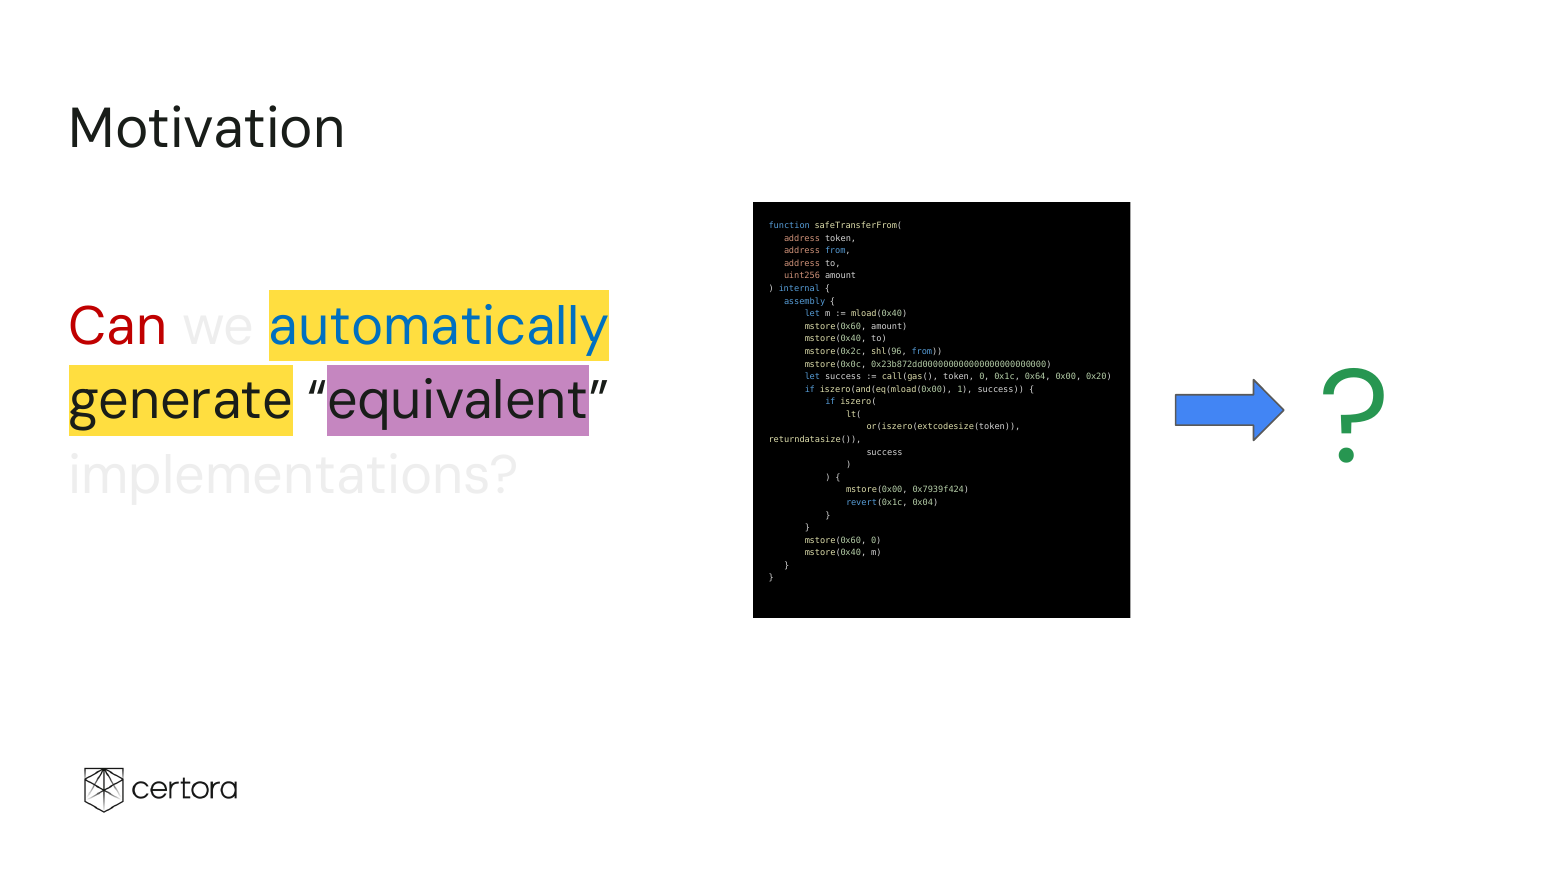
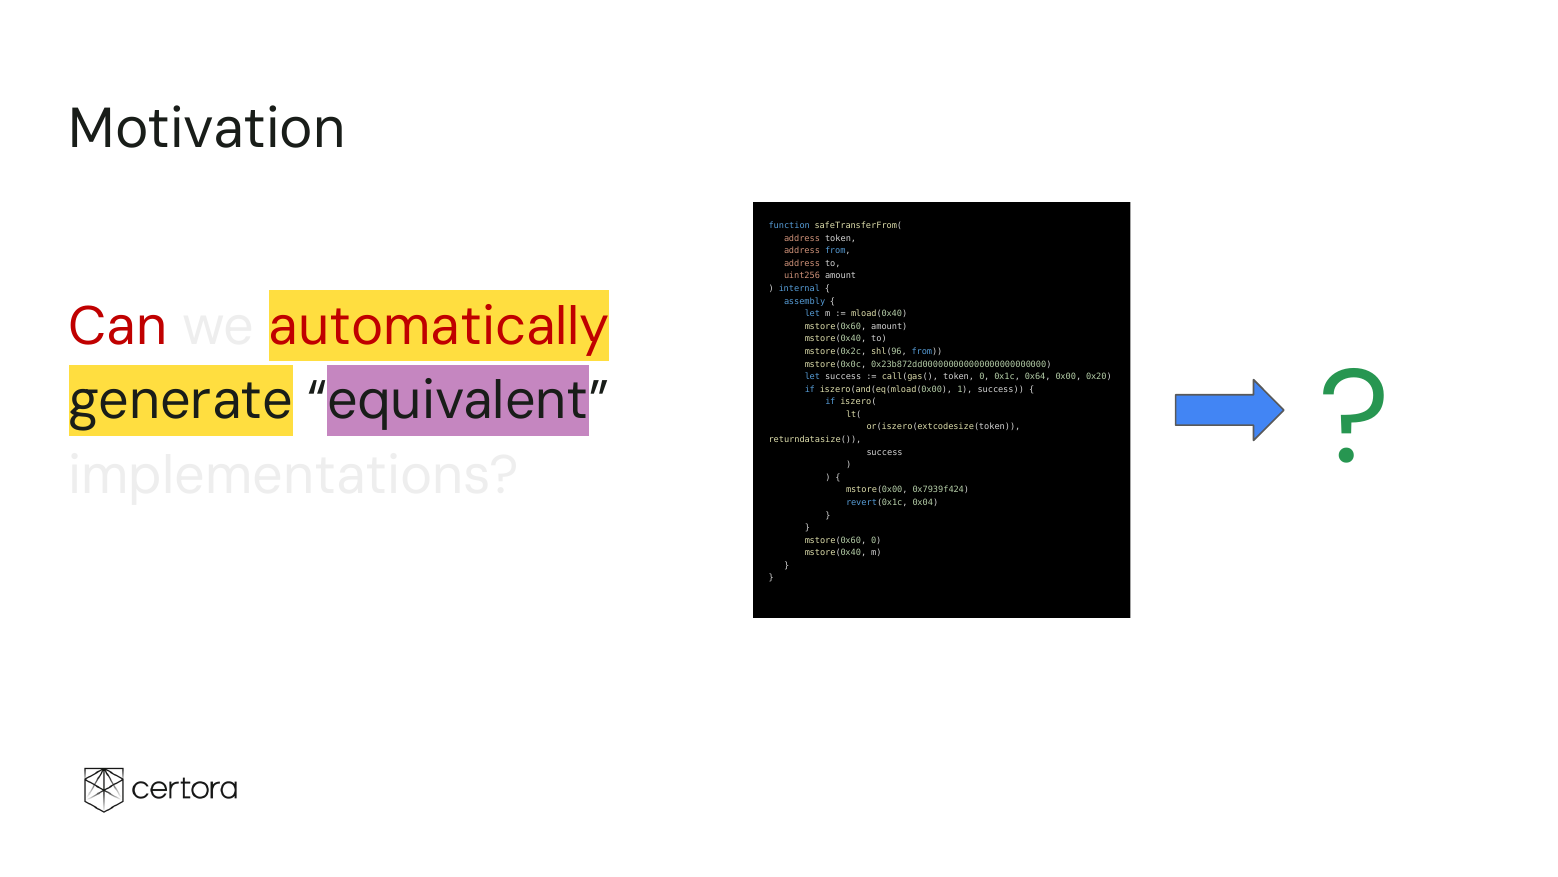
automatically colour: blue -> red
